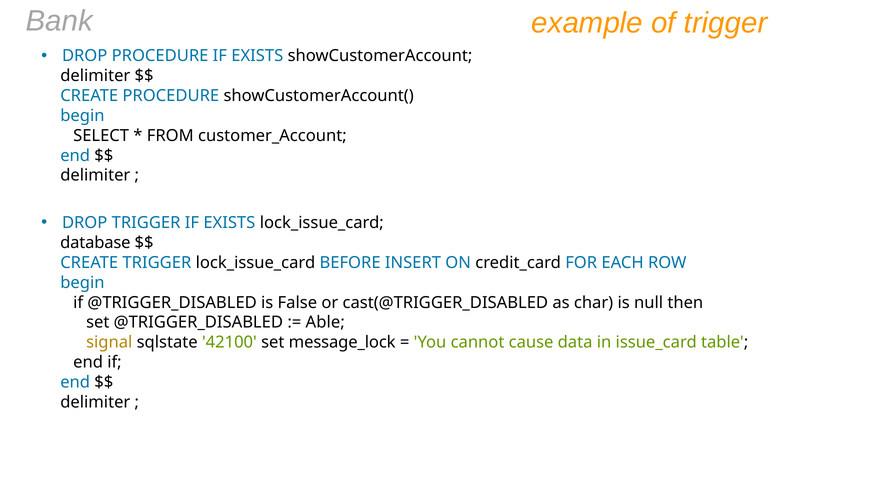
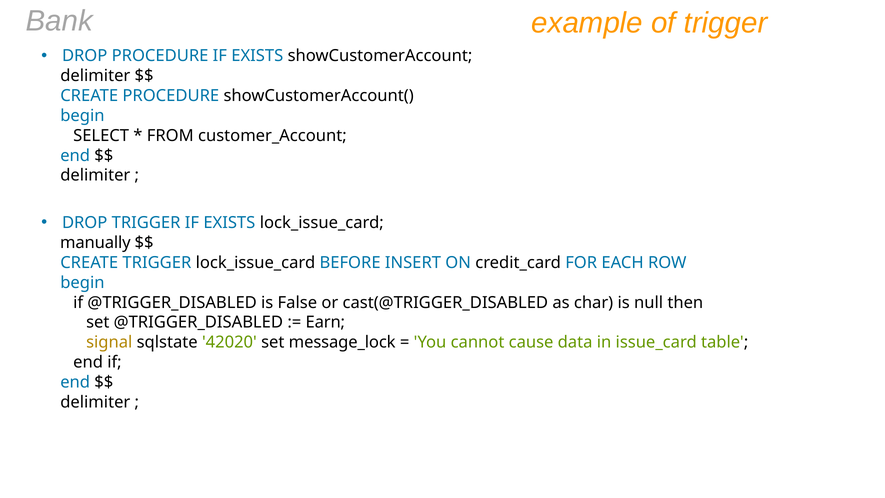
database: database -> manually
Able: Able -> Earn
42100: 42100 -> 42020
